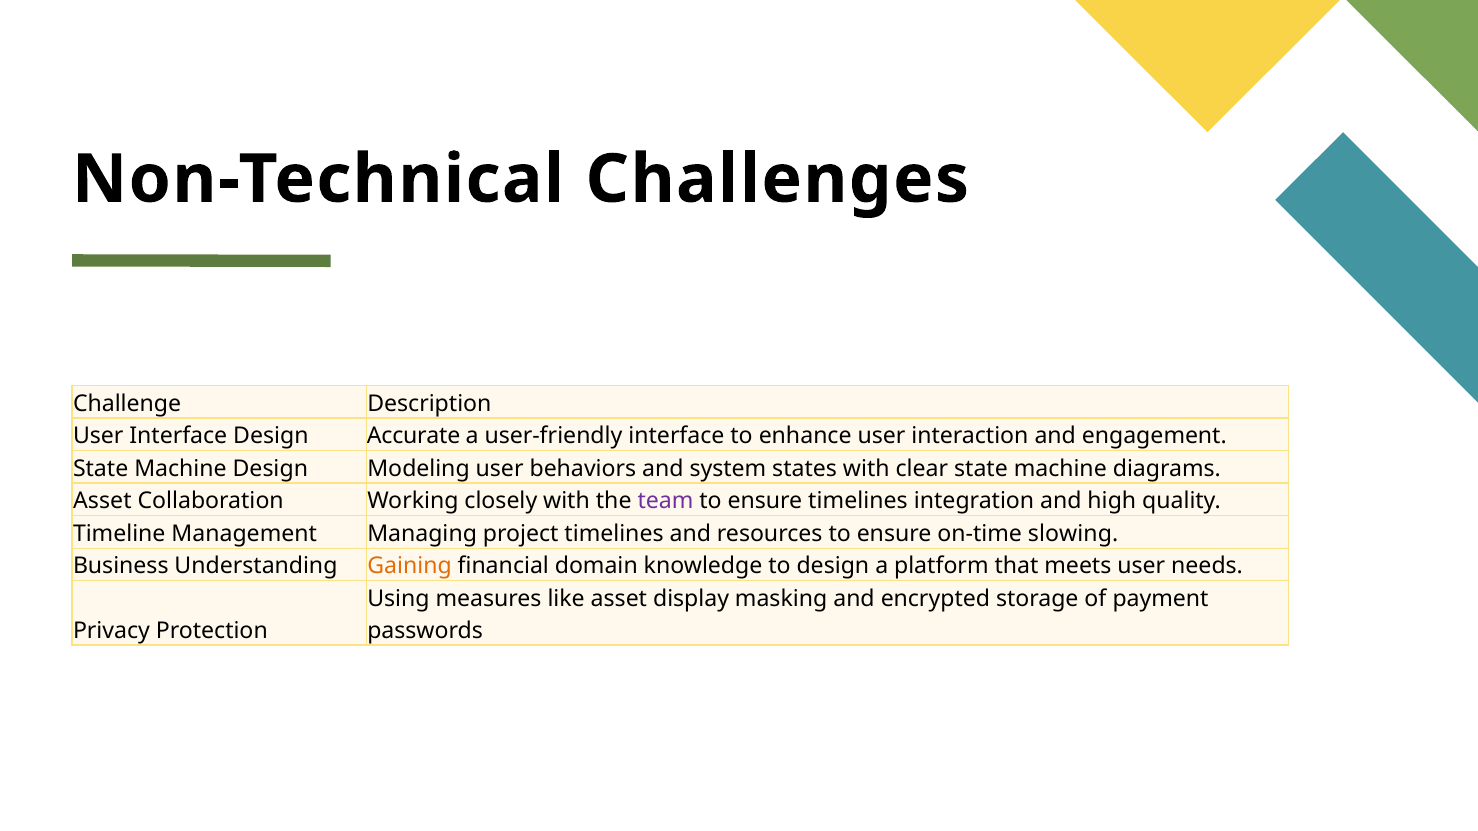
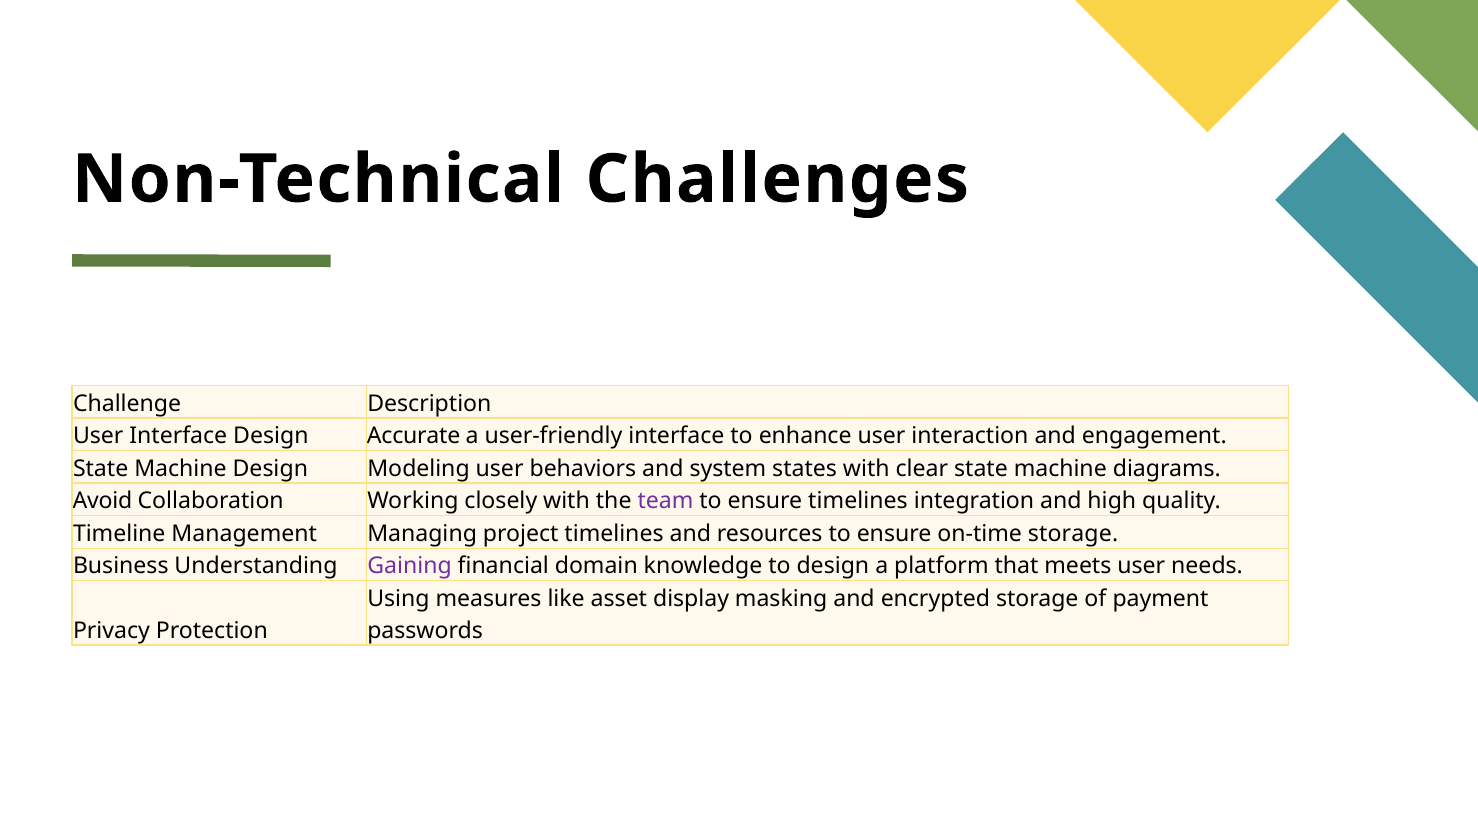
Asset at (102, 501): Asset -> Avoid
on-time slowing: slowing -> storage
Gaining colour: orange -> purple
